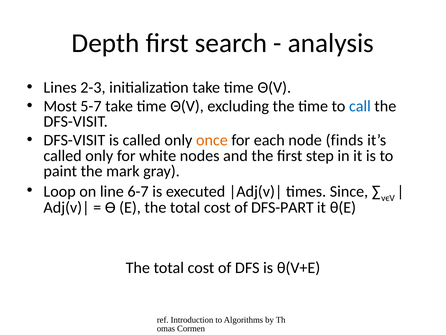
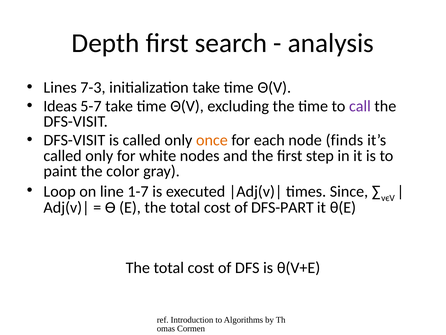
2-3: 2-3 -> 7-3
Most: Most -> Ideas
call colour: blue -> purple
mark: mark -> color
6-7: 6-7 -> 1-7
